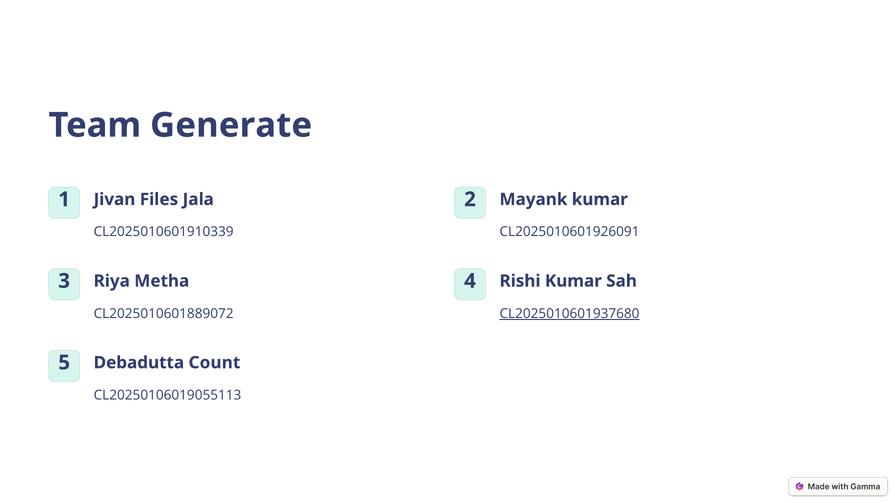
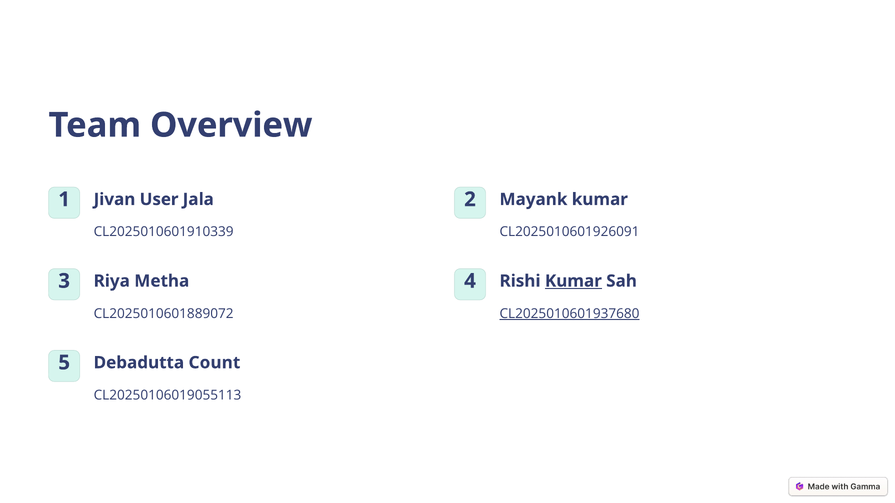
Generate: Generate -> Overview
Files: Files -> User
Kumar at (573, 281) underline: none -> present
